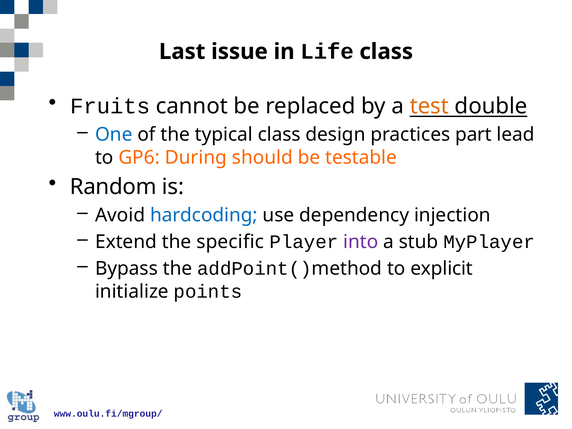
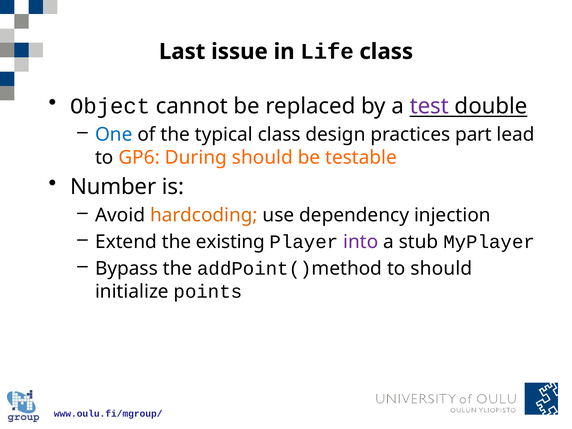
Fruits: Fruits -> Object
test colour: orange -> purple
Random: Random -> Number
hardcoding colour: blue -> orange
specific: specific -> existing
to explicit: explicit -> should
